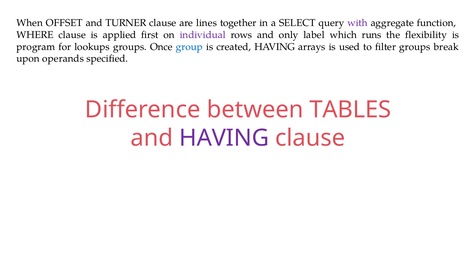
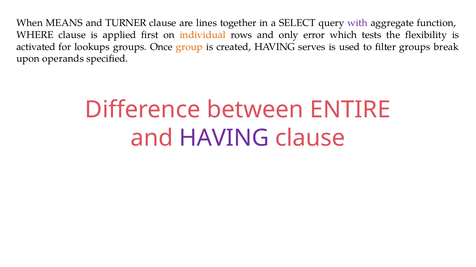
OFFSET: OFFSET -> MEANS
individual colour: purple -> orange
label: label -> error
runs: runs -> tests
program: program -> activated
group colour: blue -> orange
arrays: arrays -> serves
TABLES: TABLES -> ENTIRE
